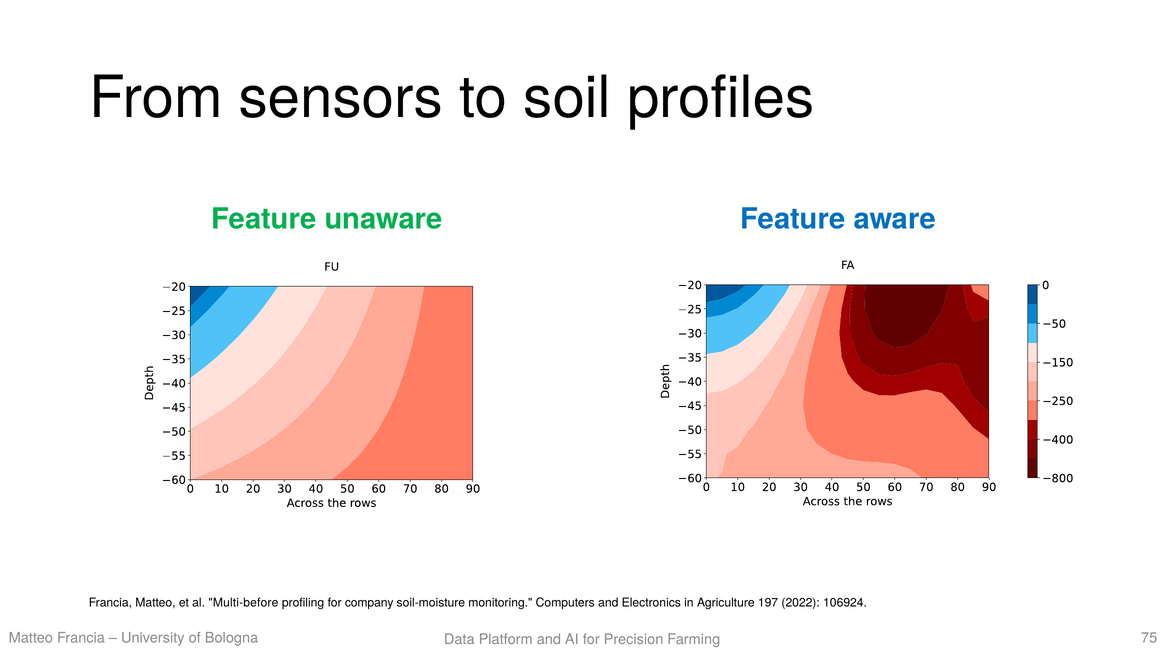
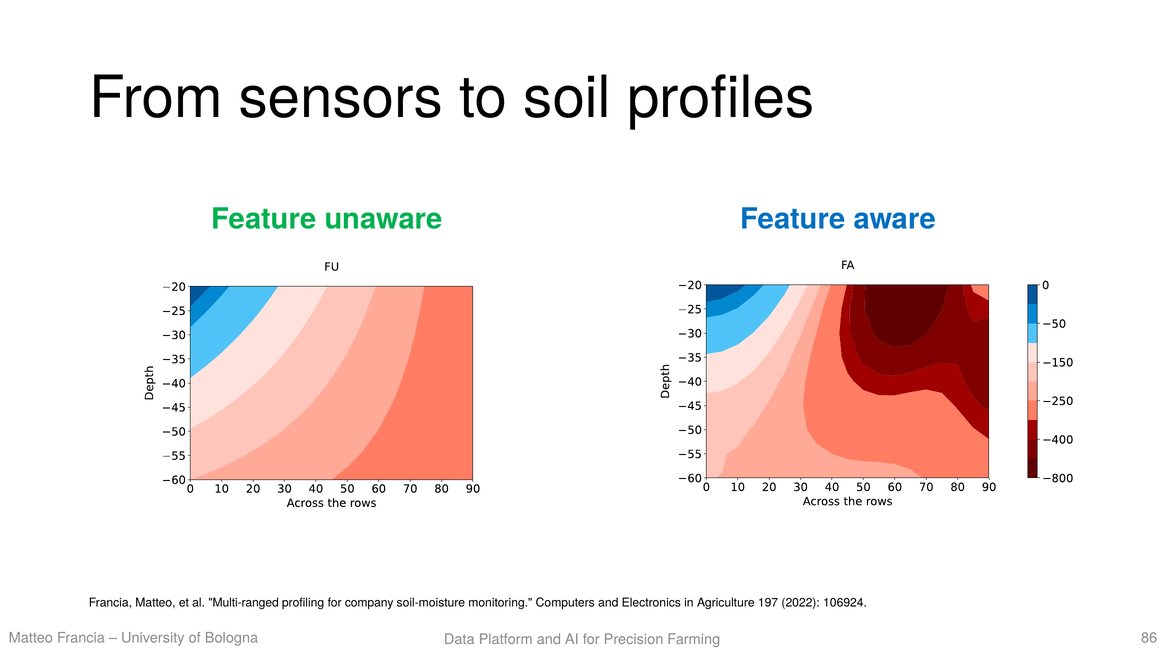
Multi-before: Multi-before -> Multi-ranged
75: 75 -> 86
